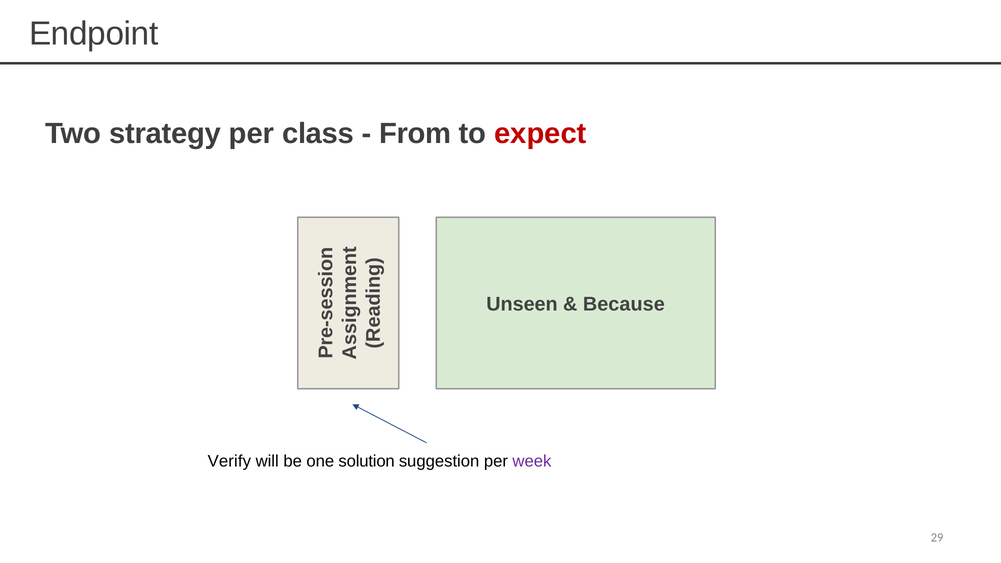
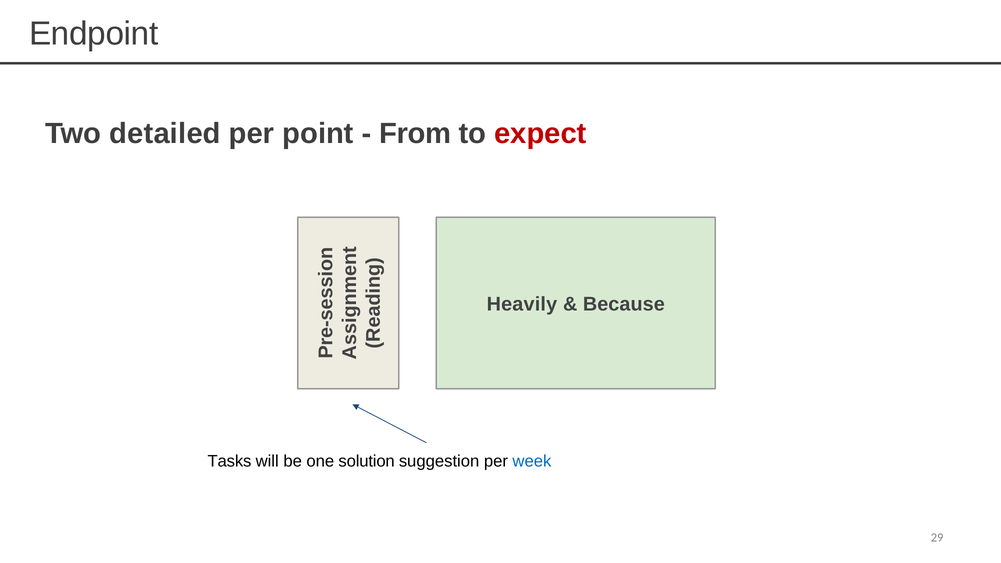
strategy: strategy -> detailed
class: class -> point
Unseen: Unseen -> Heavily
Verify: Verify -> Tasks
week colour: purple -> blue
